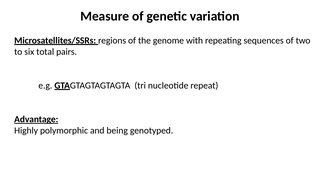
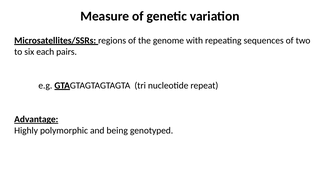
total: total -> each
